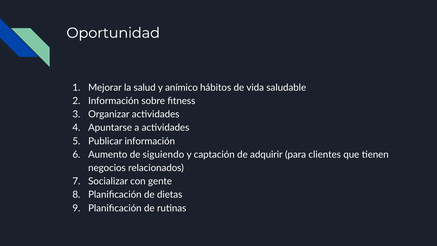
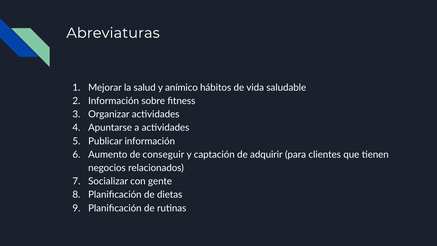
Oportunidad: Oportunidad -> Abreviaturas
siguiendo: siguiendo -> conseguir
